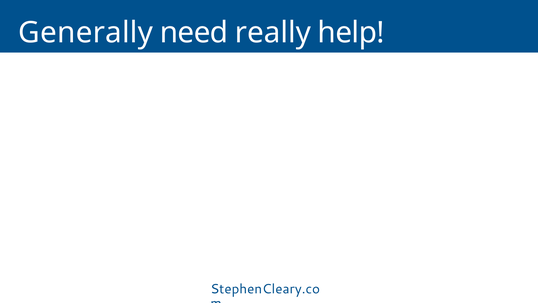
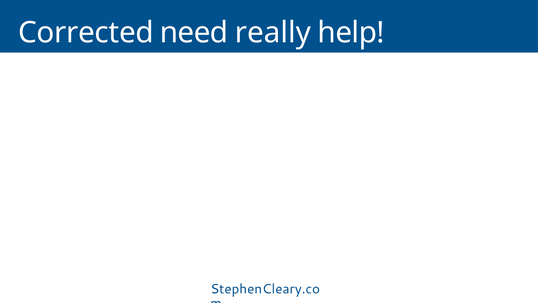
Generally: Generally -> Corrected
